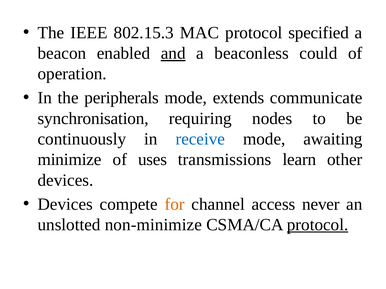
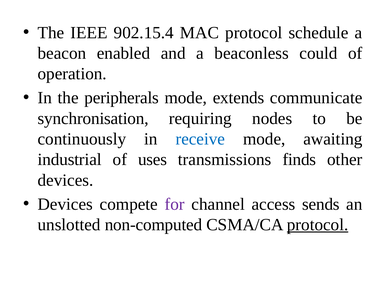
802.15.3: 802.15.3 -> 902.15.4
specified: specified -> schedule
and underline: present -> none
minimize: minimize -> industrial
learn: learn -> finds
for colour: orange -> purple
never: never -> sends
non-minimize: non-minimize -> non-computed
